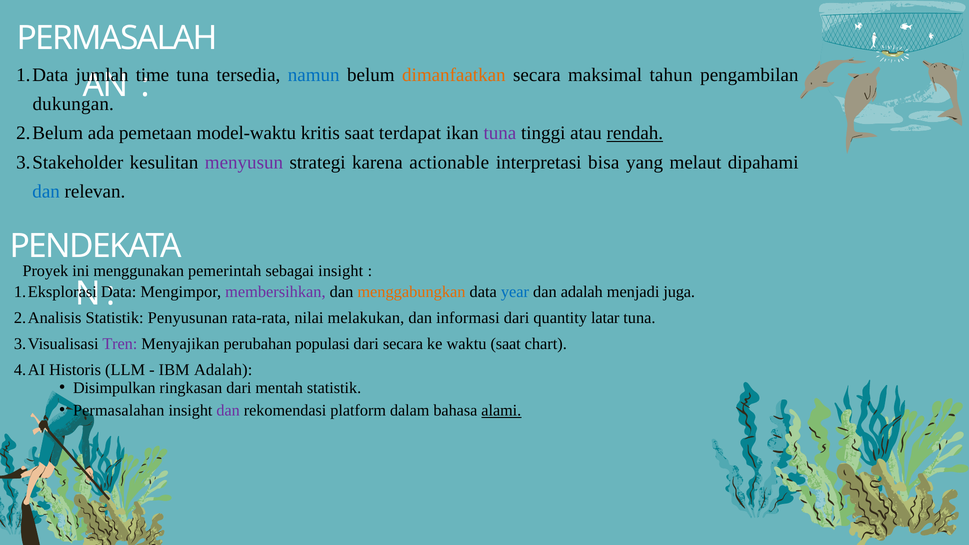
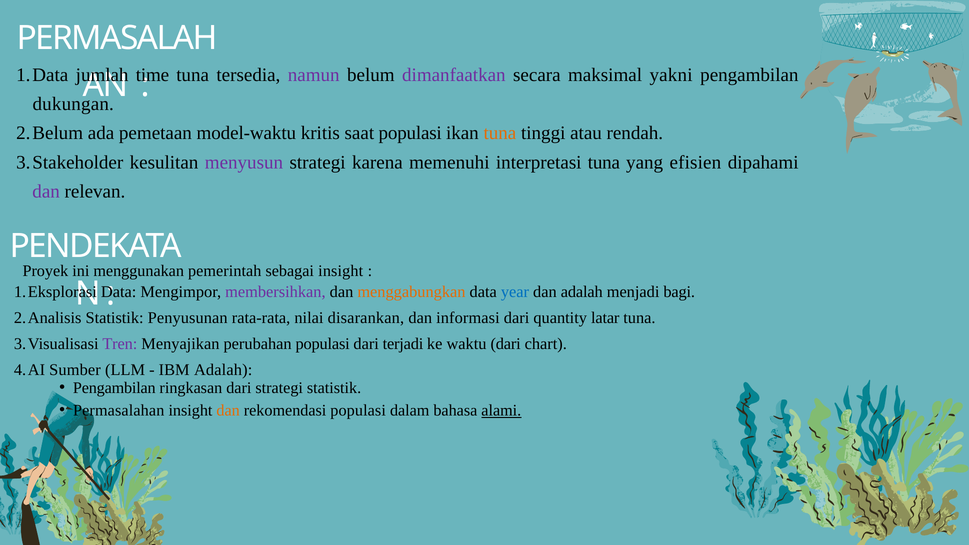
namun colour: blue -> purple
dimanfaatkan colour: orange -> purple
tahun: tahun -> yakni
saat terdapat: terdapat -> populasi
tuna at (500, 133) colour: purple -> orange
rendah underline: present -> none
actionable: actionable -> memenuhi
interpretasi bisa: bisa -> tuna
melaut: melaut -> efisien
dan at (46, 191) colour: blue -> purple
juga: juga -> bagi
melakukan: melakukan -> disarankan
dari secara: secara -> terjadi
waktu saat: saat -> dari
Historis: Historis -> Sumber
Disimpulkan at (114, 388): Disimpulkan -> Pengambilan
dari mentah: mentah -> strategi
dan at (228, 410) colour: purple -> orange
rekomendasi platform: platform -> populasi
